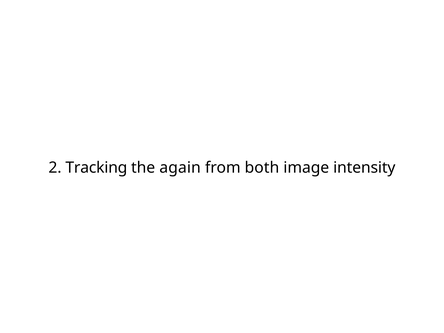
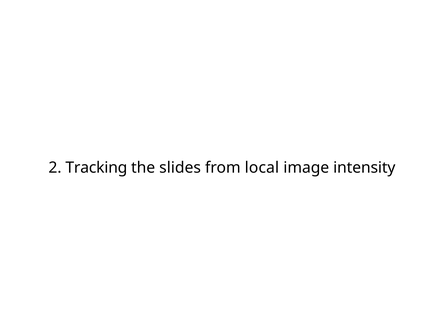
again: again -> slides
both: both -> local
